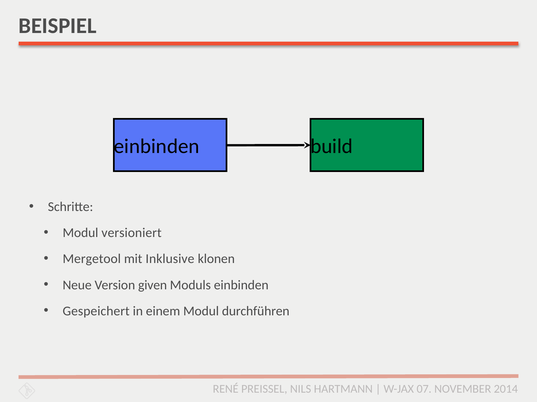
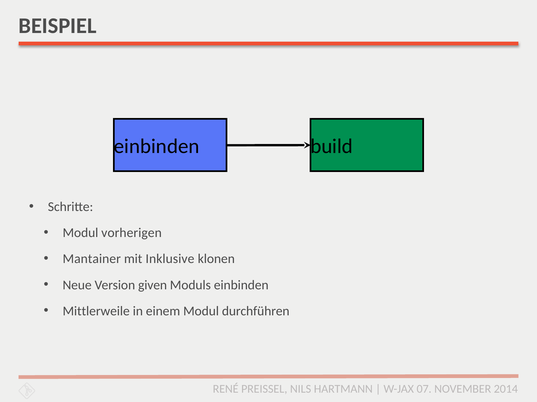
versioniert: versioniert -> vorherigen
Mergetool: Mergetool -> Mantainer
Gespeichert: Gespeichert -> Mittlerweile
